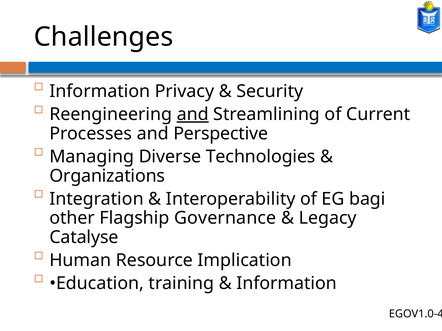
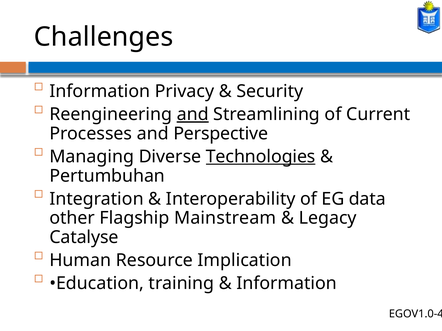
Technologies underline: none -> present
Organizations: Organizations -> Pertumbuhan
bagi: bagi -> data
Governance: Governance -> Mainstream
